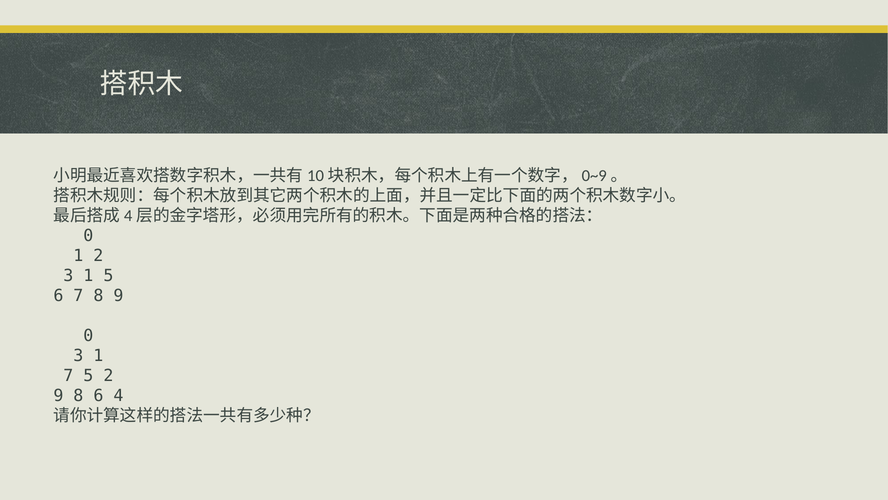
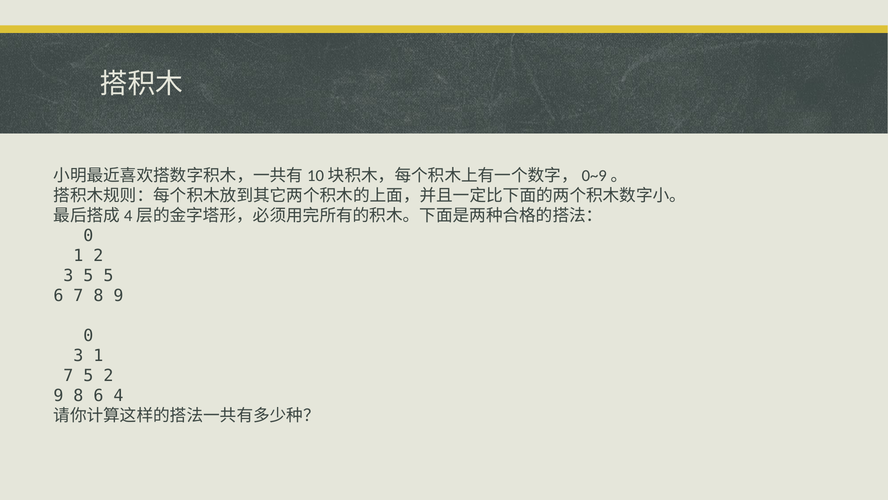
1 at (88, 276): 1 -> 5
